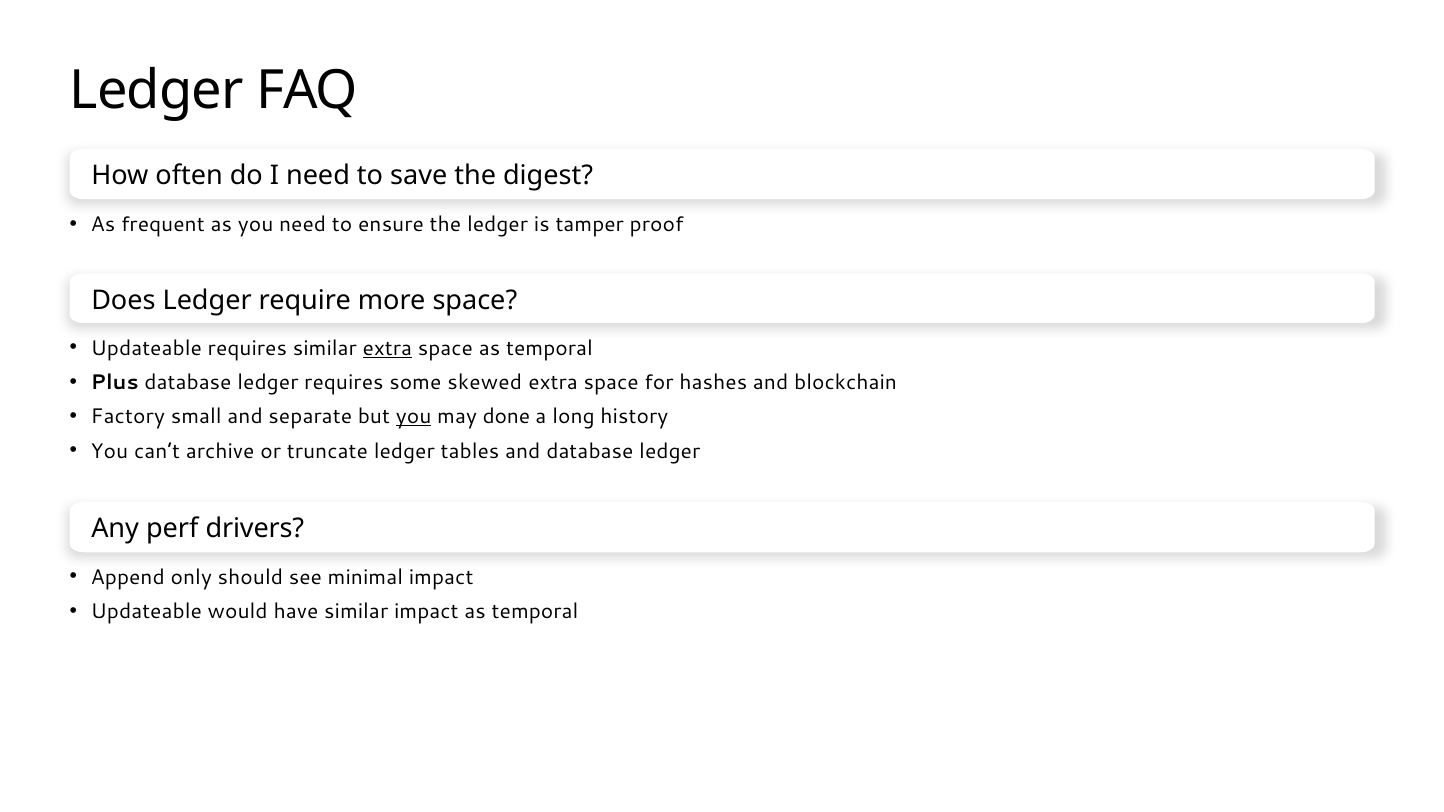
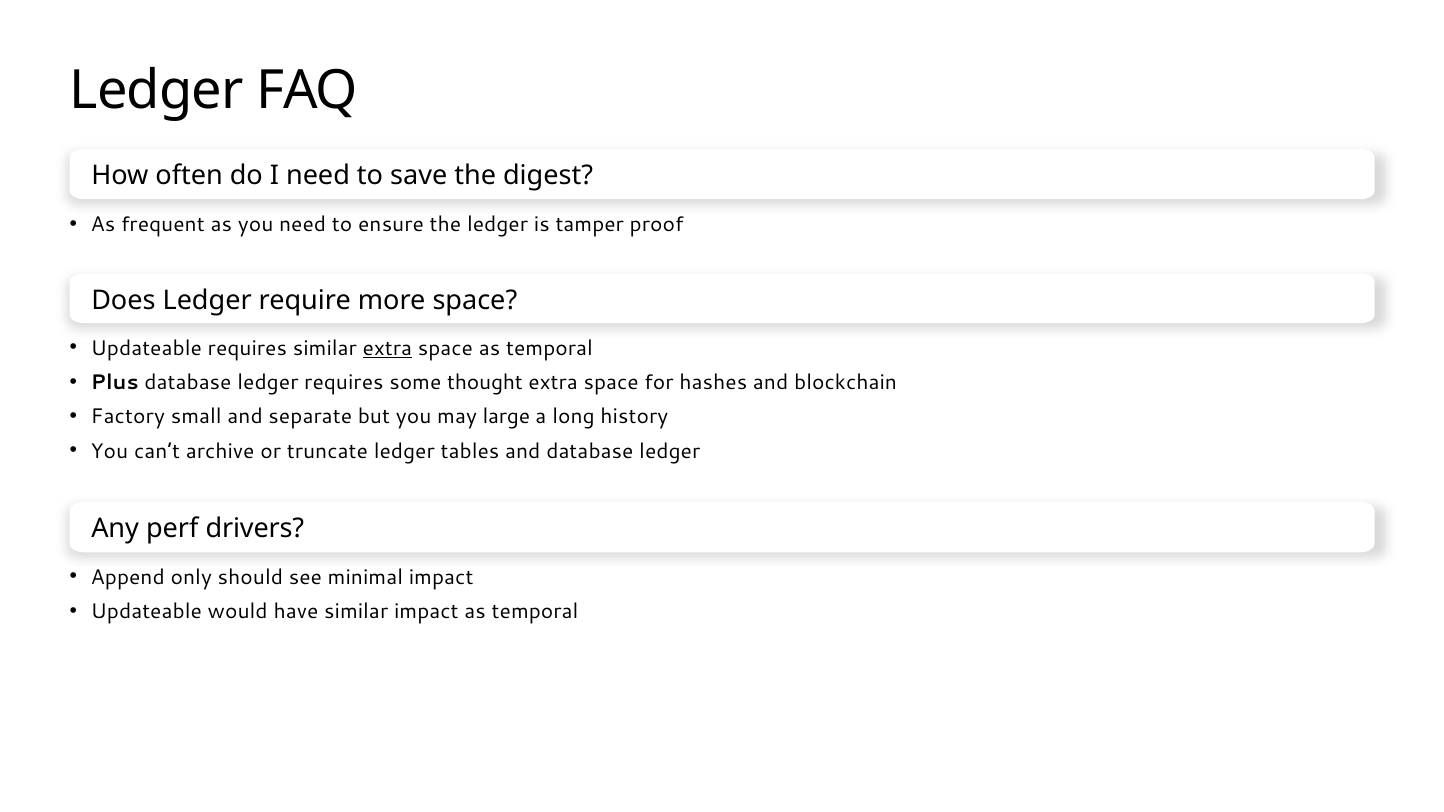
skewed: skewed -> thought
you at (414, 417) underline: present -> none
done: done -> large
